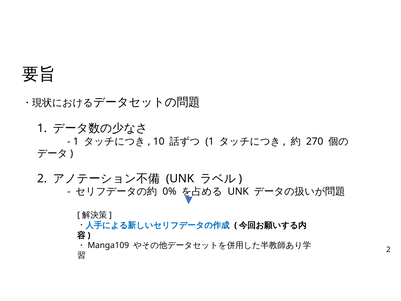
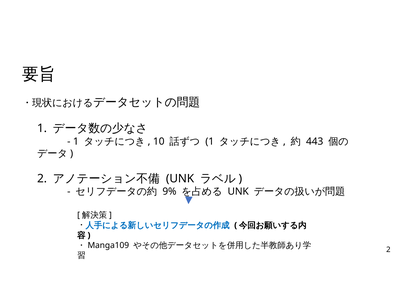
270: 270 -> 443
0%: 0% -> 9%
